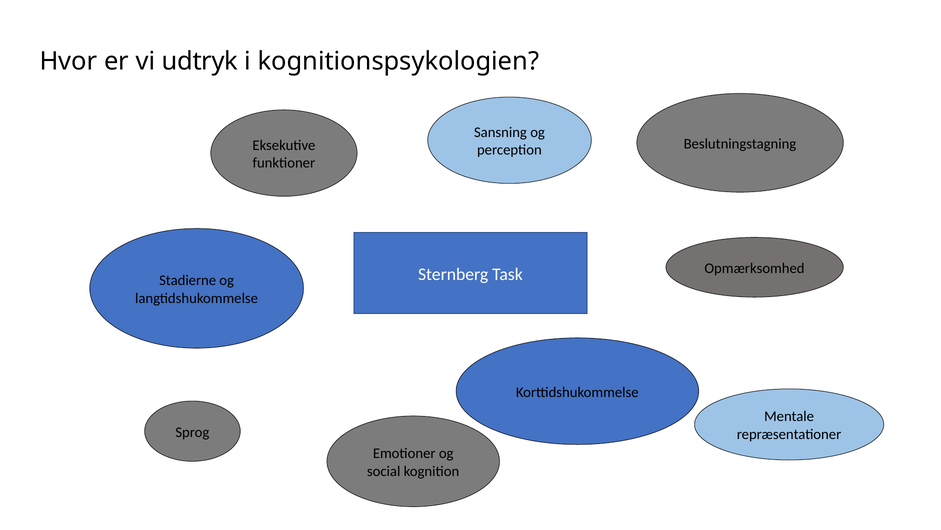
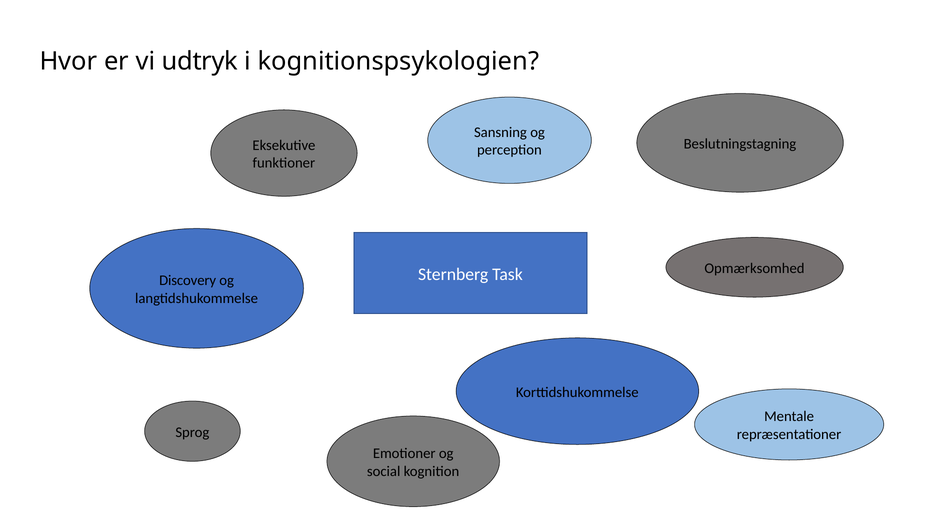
Stadierne: Stadierne -> Discovery
